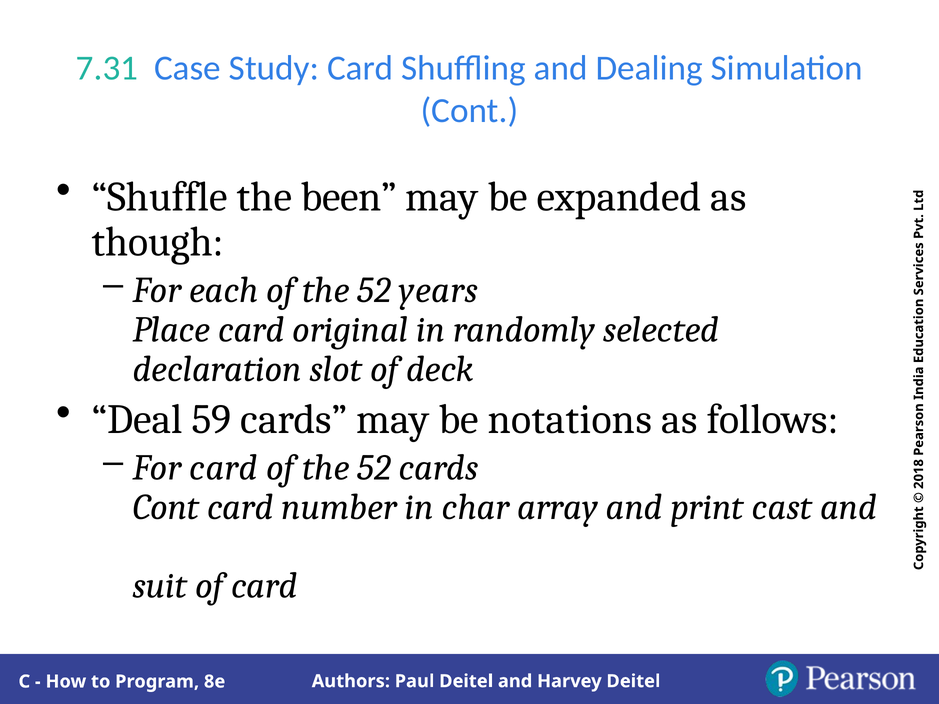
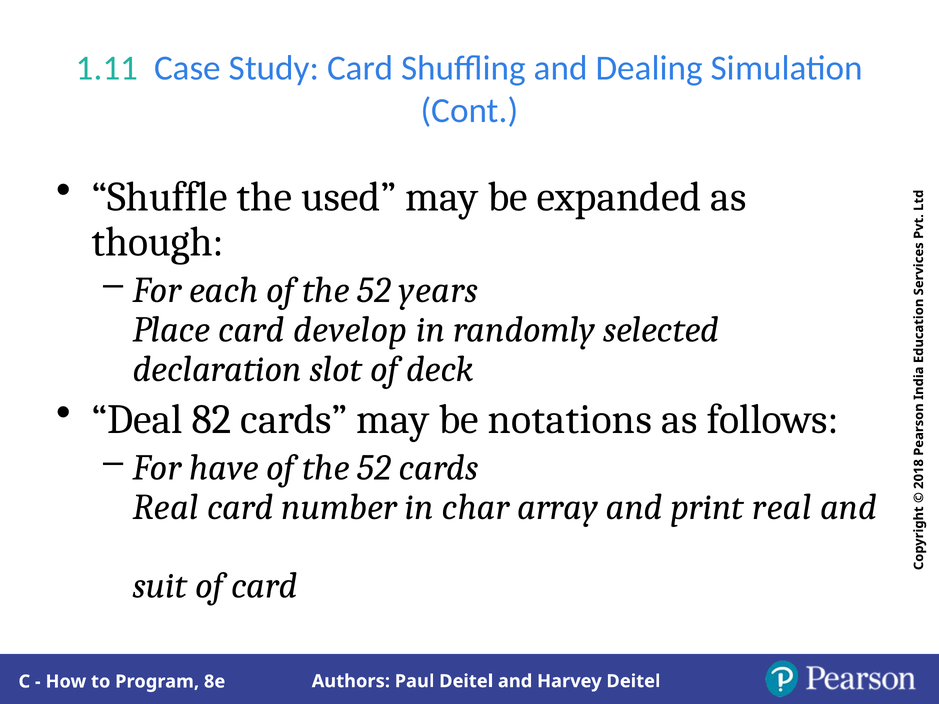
7.31: 7.31 -> 1.11
been: been -> used
original: original -> develop
59: 59 -> 82
For card: card -> have
Cont at (166, 507): Cont -> Real
print cast: cast -> real
